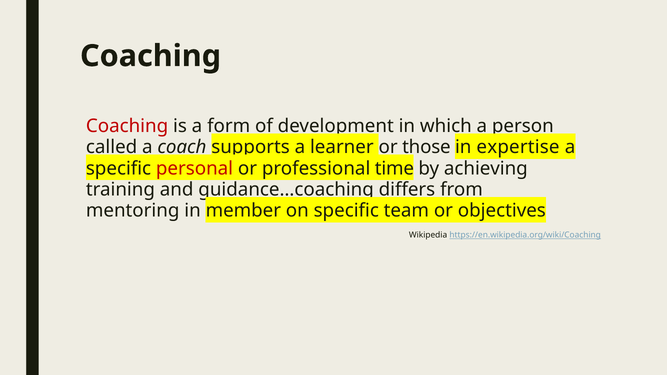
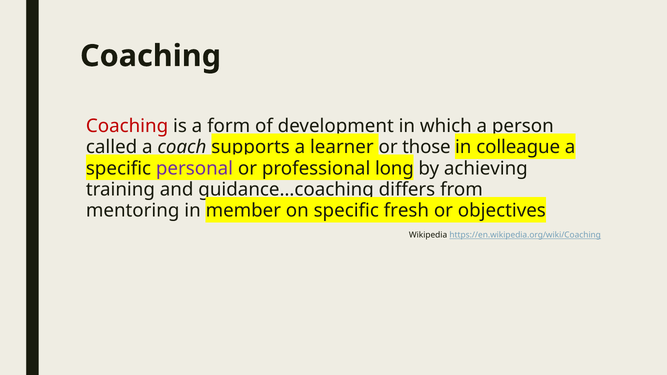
expertise: expertise -> colleague
personal colour: red -> purple
time: time -> long
team: team -> fresh
